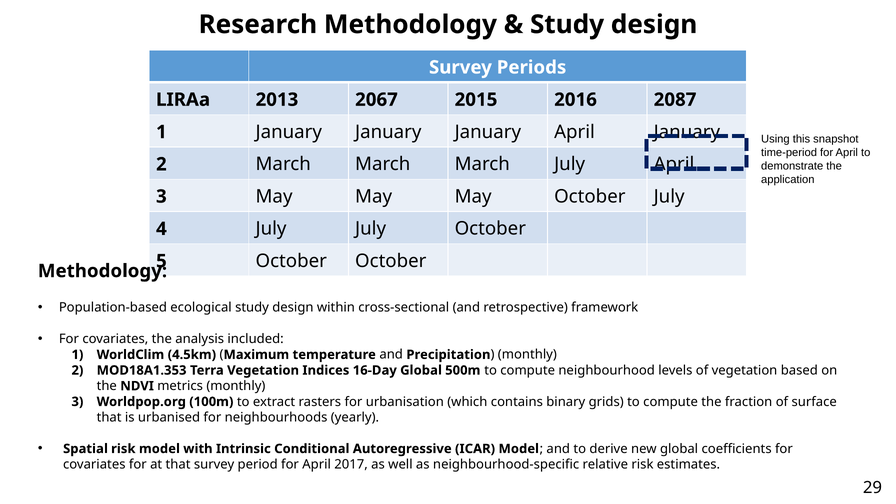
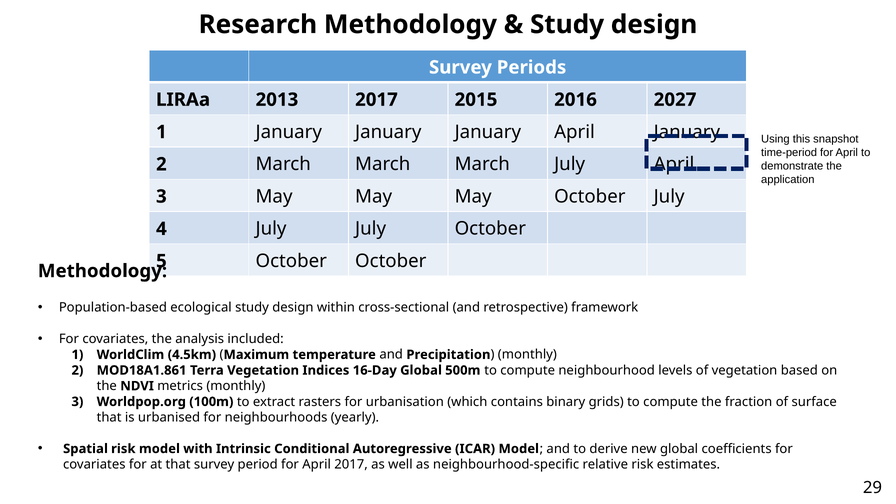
2013 2067: 2067 -> 2017
2087: 2087 -> 2027
MOD18A1.353: MOD18A1.353 -> MOD18A1.861
